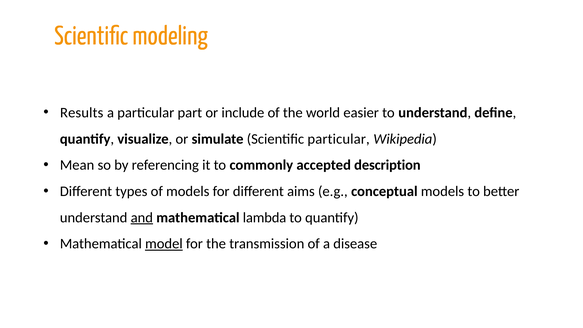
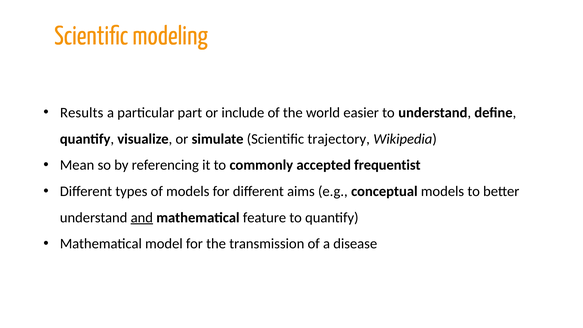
Scientific particular: particular -> trajectory
description: description -> frequentist
lambda: lambda -> feature
model underline: present -> none
